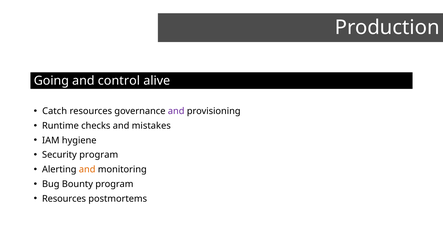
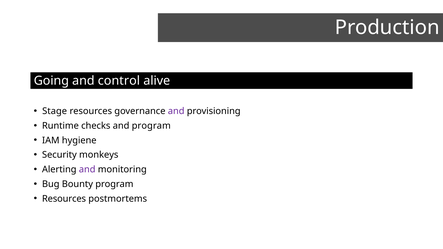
Catch: Catch -> Stage
and mistakes: mistakes -> program
Security program: program -> monkeys
and at (87, 170) colour: orange -> purple
